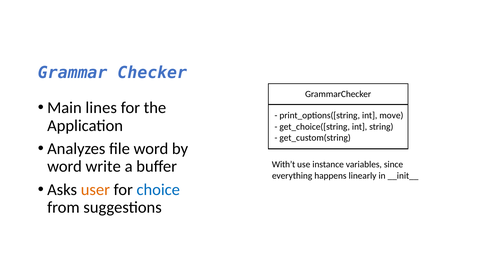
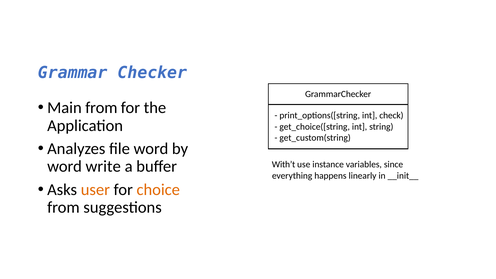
Main lines: lines -> from
move: move -> check
choice colour: blue -> orange
